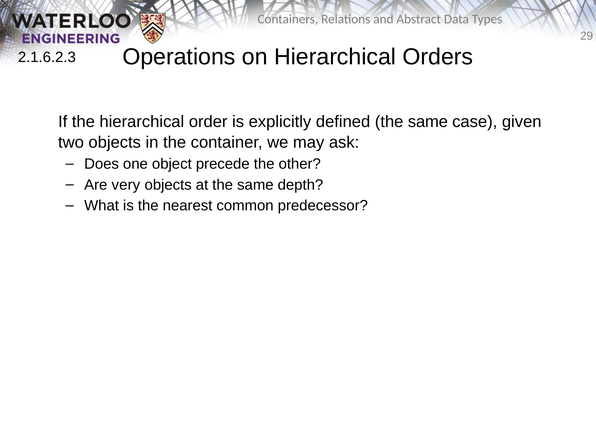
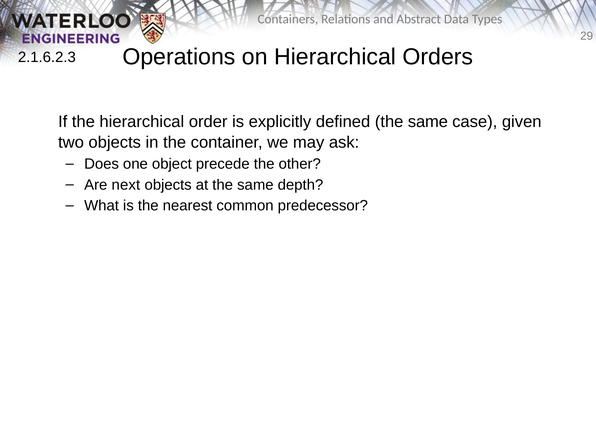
very: very -> next
